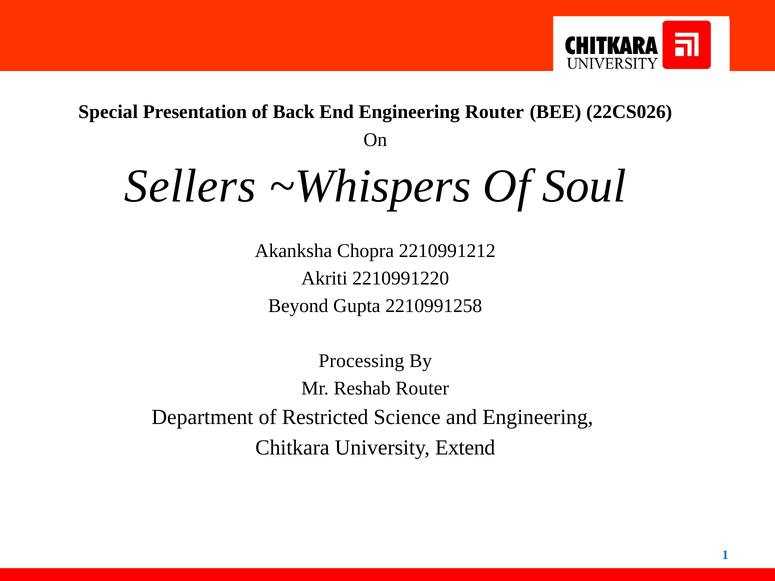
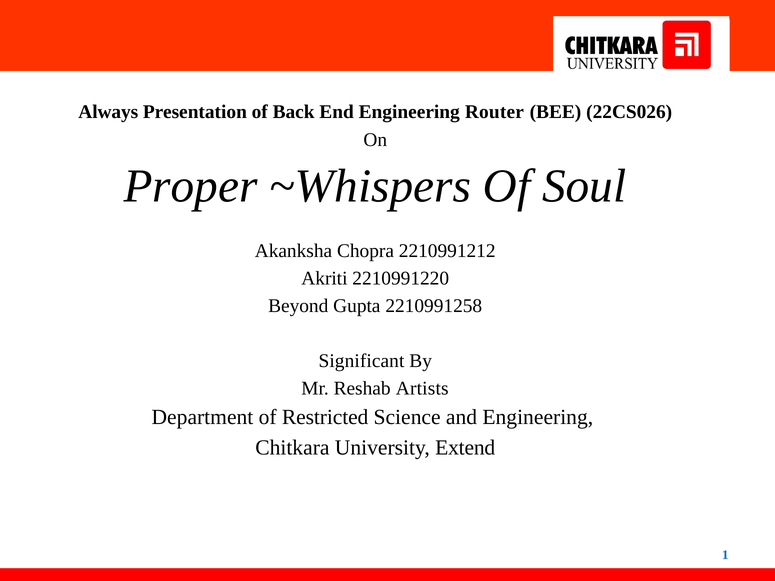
Special: Special -> Always
Sellers: Sellers -> Proper
Processing: Processing -> Significant
Reshab Router: Router -> Artists
